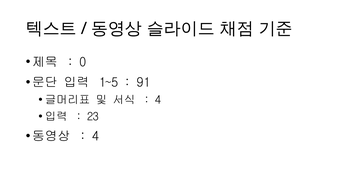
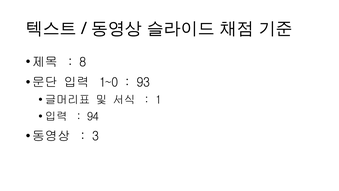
0: 0 -> 8
1~5: 1~5 -> 1~0
91: 91 -> 93
4 at (158, 100): 4 -> 1
23: 23 -> 94
4 at (96, 136): 4 -> 3
